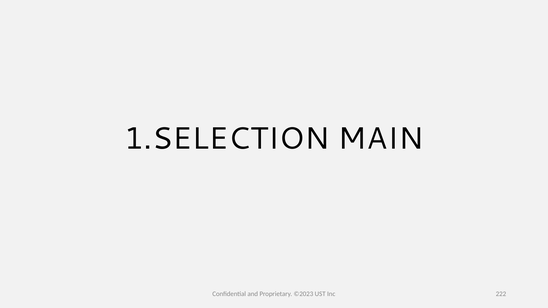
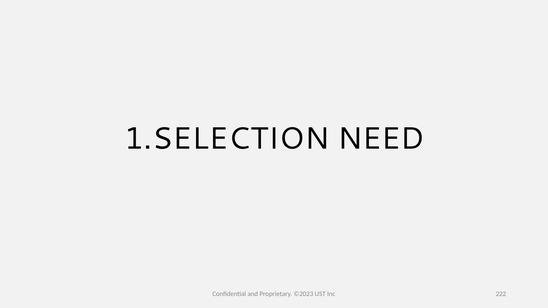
MAIN: MAIN -> NEED
